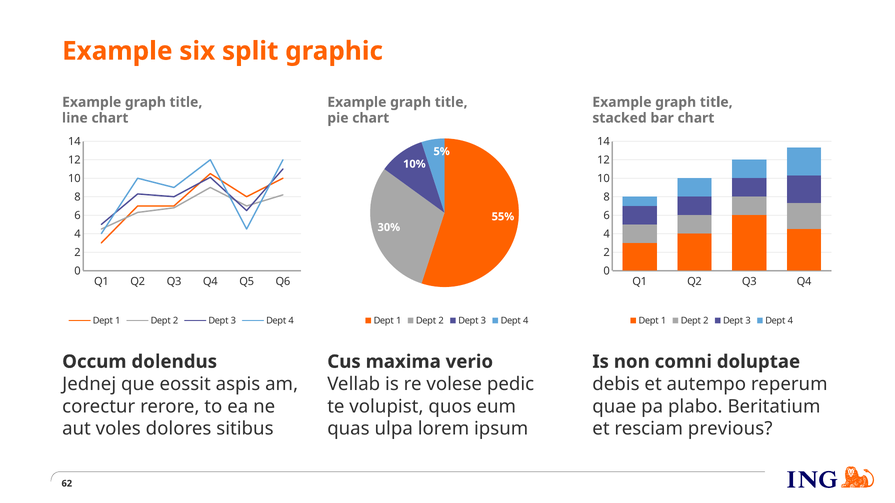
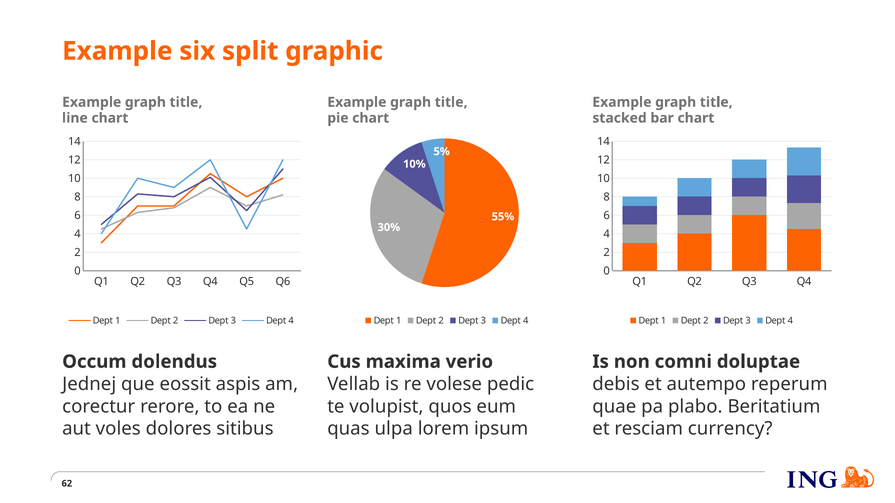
previous: previous -> currency
